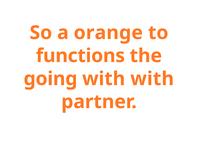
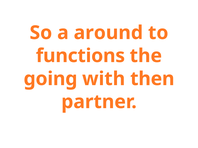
orange: orange -> around
with with: with -> then
